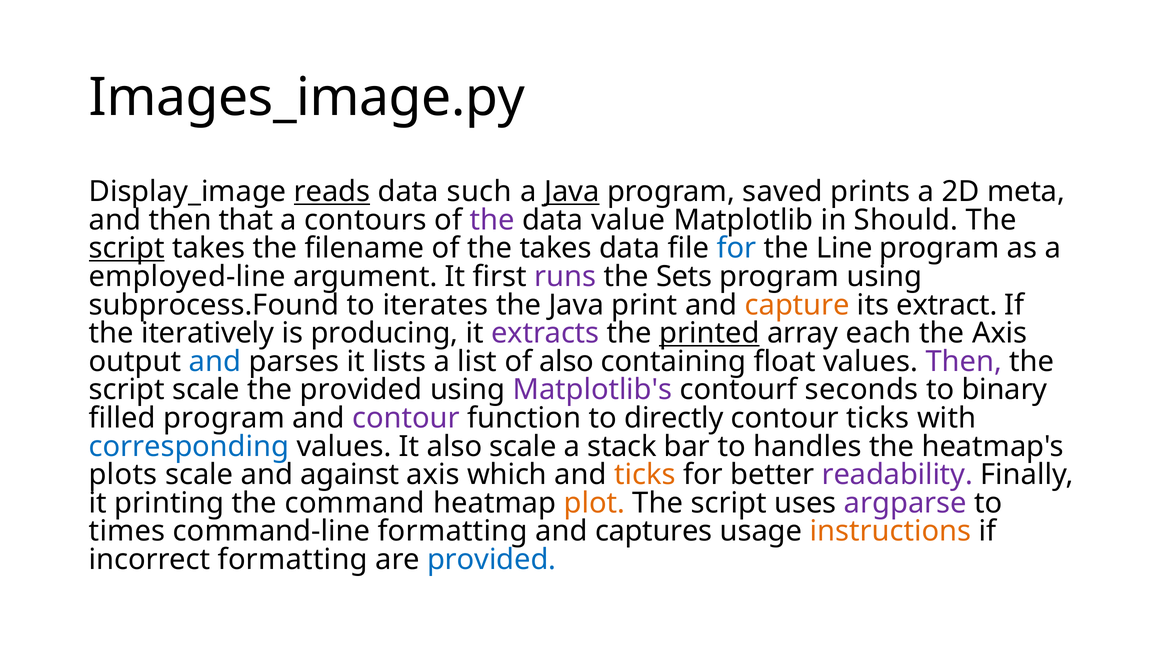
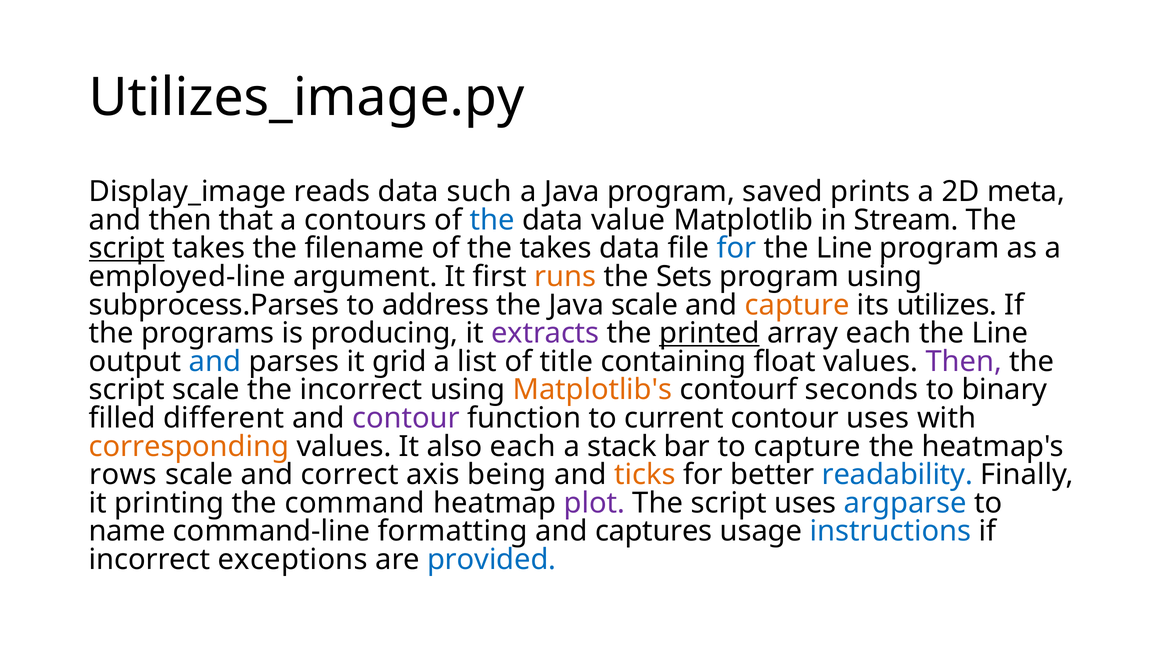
Images_image.py: Images_image.py -> Utilizes_image.py
reads underline: present -> none
Java at (572, 192) underline: present -> none
the at (492, 220) colour: purple -> blue
Should: Should -> Stream
runs colour: purple -> orange
subprocess.Found: subprocess.Found -> subprocess.Parses
iterates: iterates -> address
Java print: print -> scale
extract: extract -> utilizes
iteratively: iteratively -> programs
Axis at (1000, 333): Axis -> Line
lists: lists -> grid
of also: also -> title
the provided: provided -> incorrect
Matplotlib's colour: purple -> orange
filled program: program -> different
directly: directly -> current
contour ticks: ticks -> uses
corresponding colour: blue -> orange
also scale: scale -> each
to handles: handles -> capture
plots: plots -> rows
against: against -> correct
which: which -> being
readability colour: purple -> blue
plot colour: orange -> purple
argparse colour: purple -> blue
times: times -> name
instructions colour: orange -> blue
incorrect formatting: formatting -> exceptions
